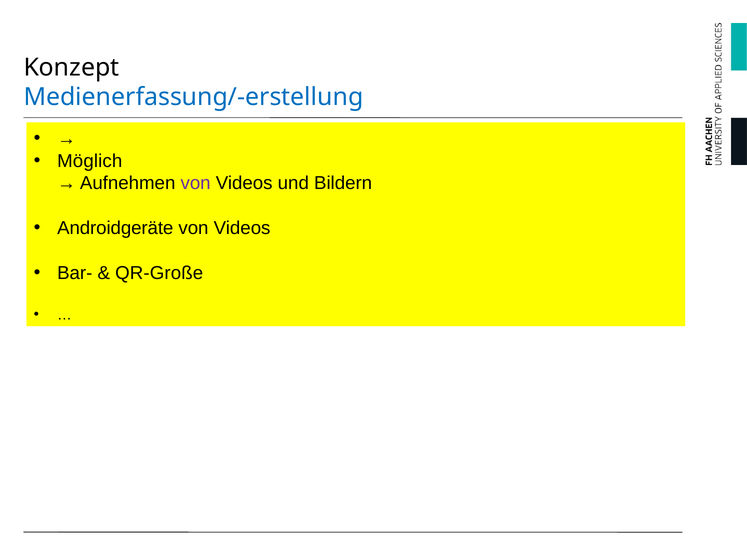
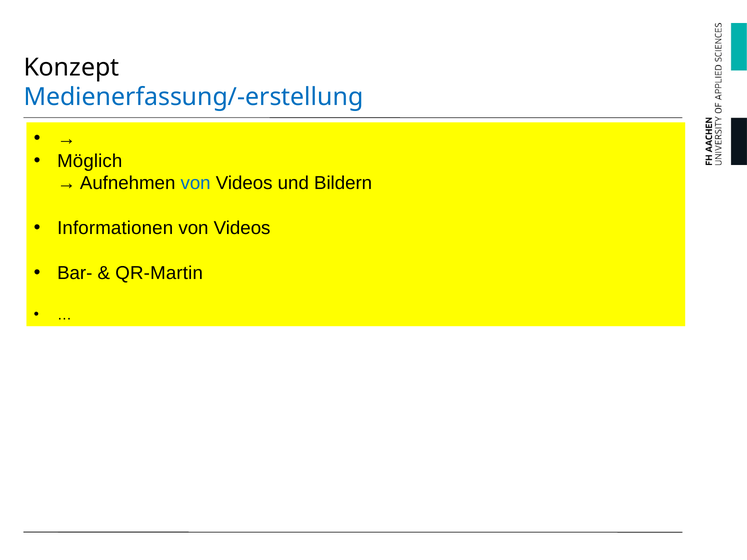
von at (196, 183) colour: purple -> blue
Androidgeräte: Androidgeräte -> Informationen
QR-Große: QR-Große -> QR-Martin
